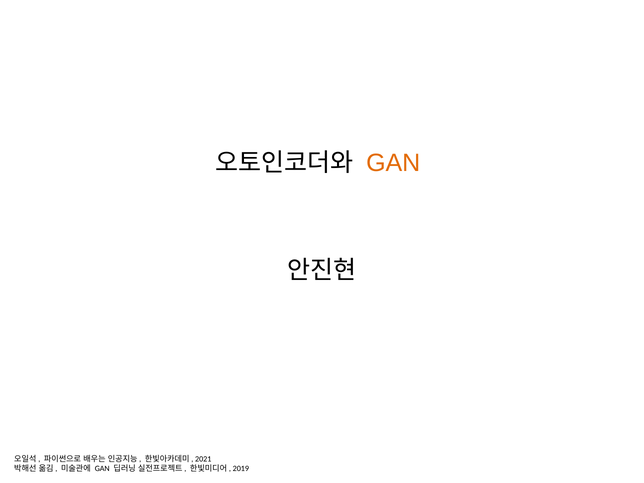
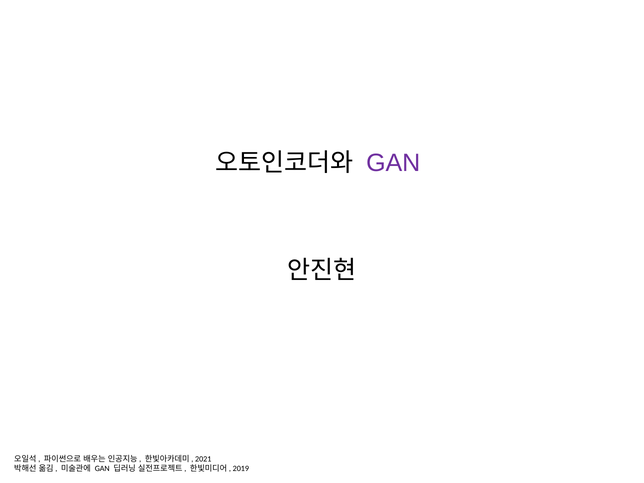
GAN at (393, 163) colour: orange -> purple
